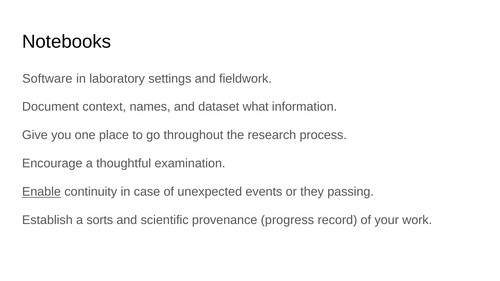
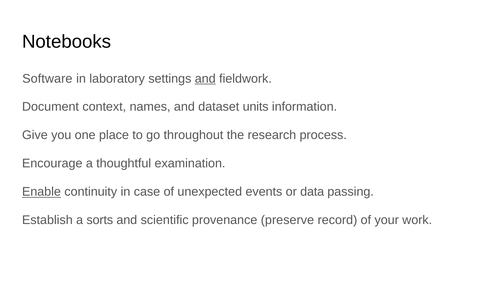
and at (205, 79) underline: none -> present
what: what -> units
they: they -> data
progress: progress -> preserve
